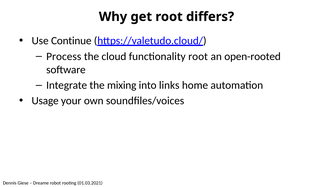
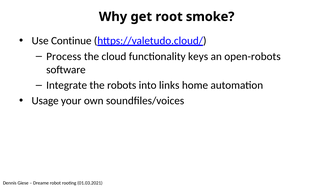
differs: differs -> smoke
functionality root: root -> keys
open-rooted: open-rooted -> open-robots
mixing: mixing -> robots
